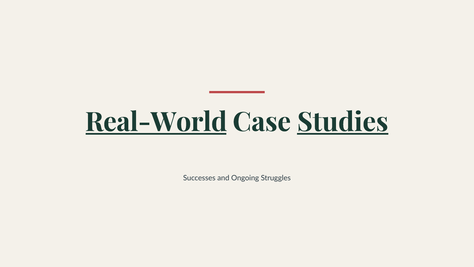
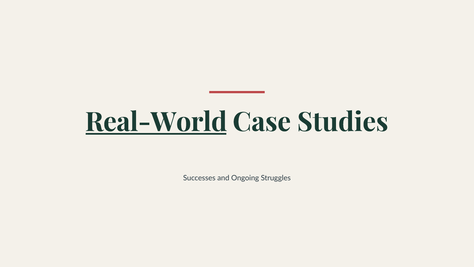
Studies underline: present -> none
